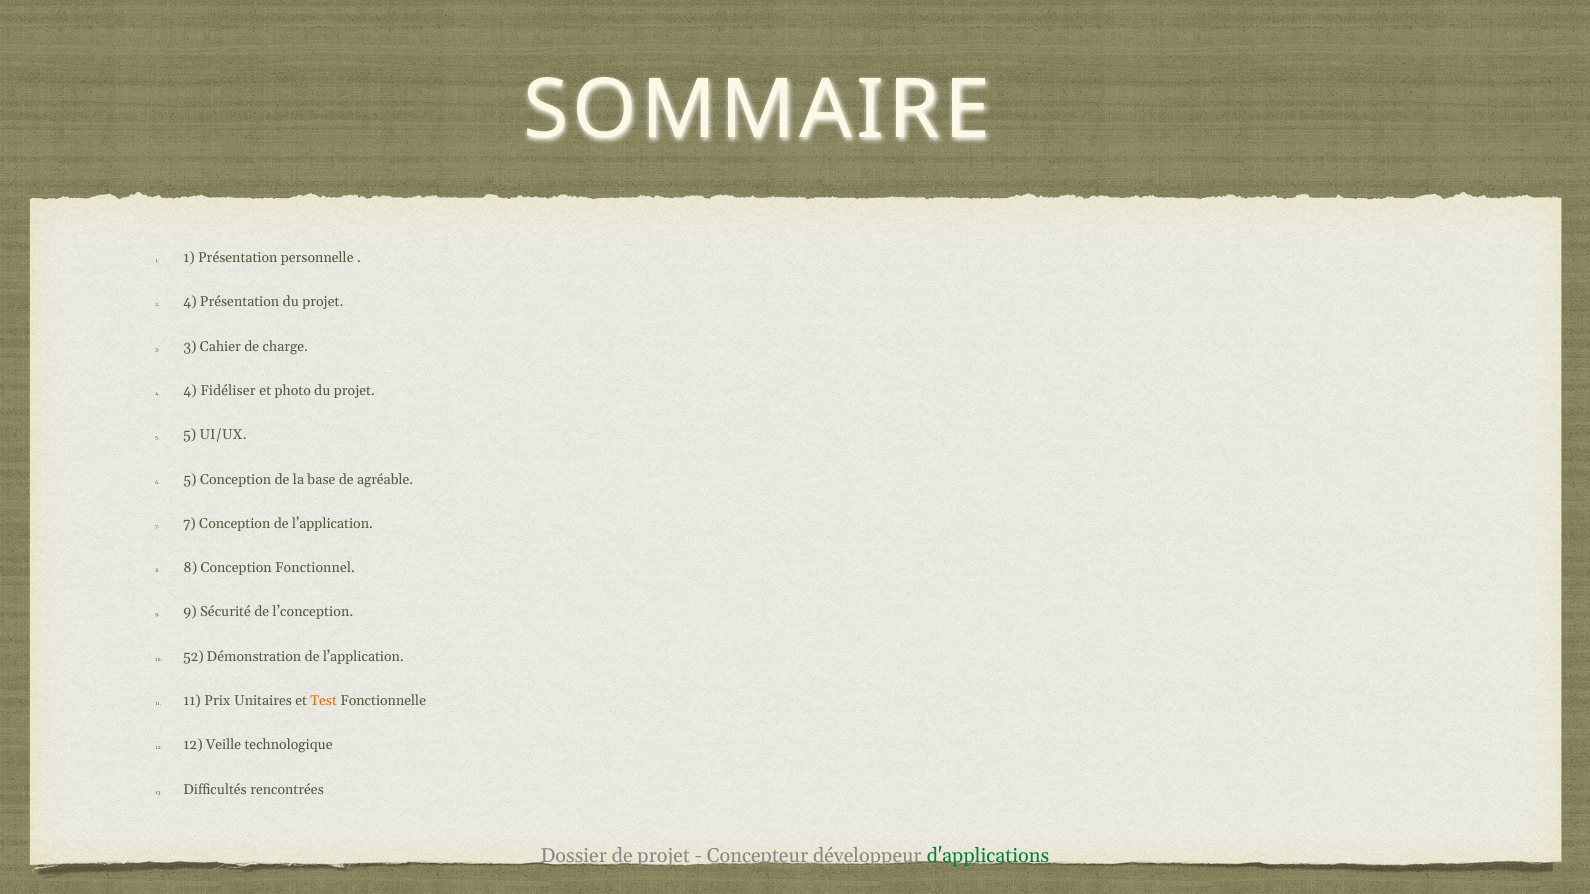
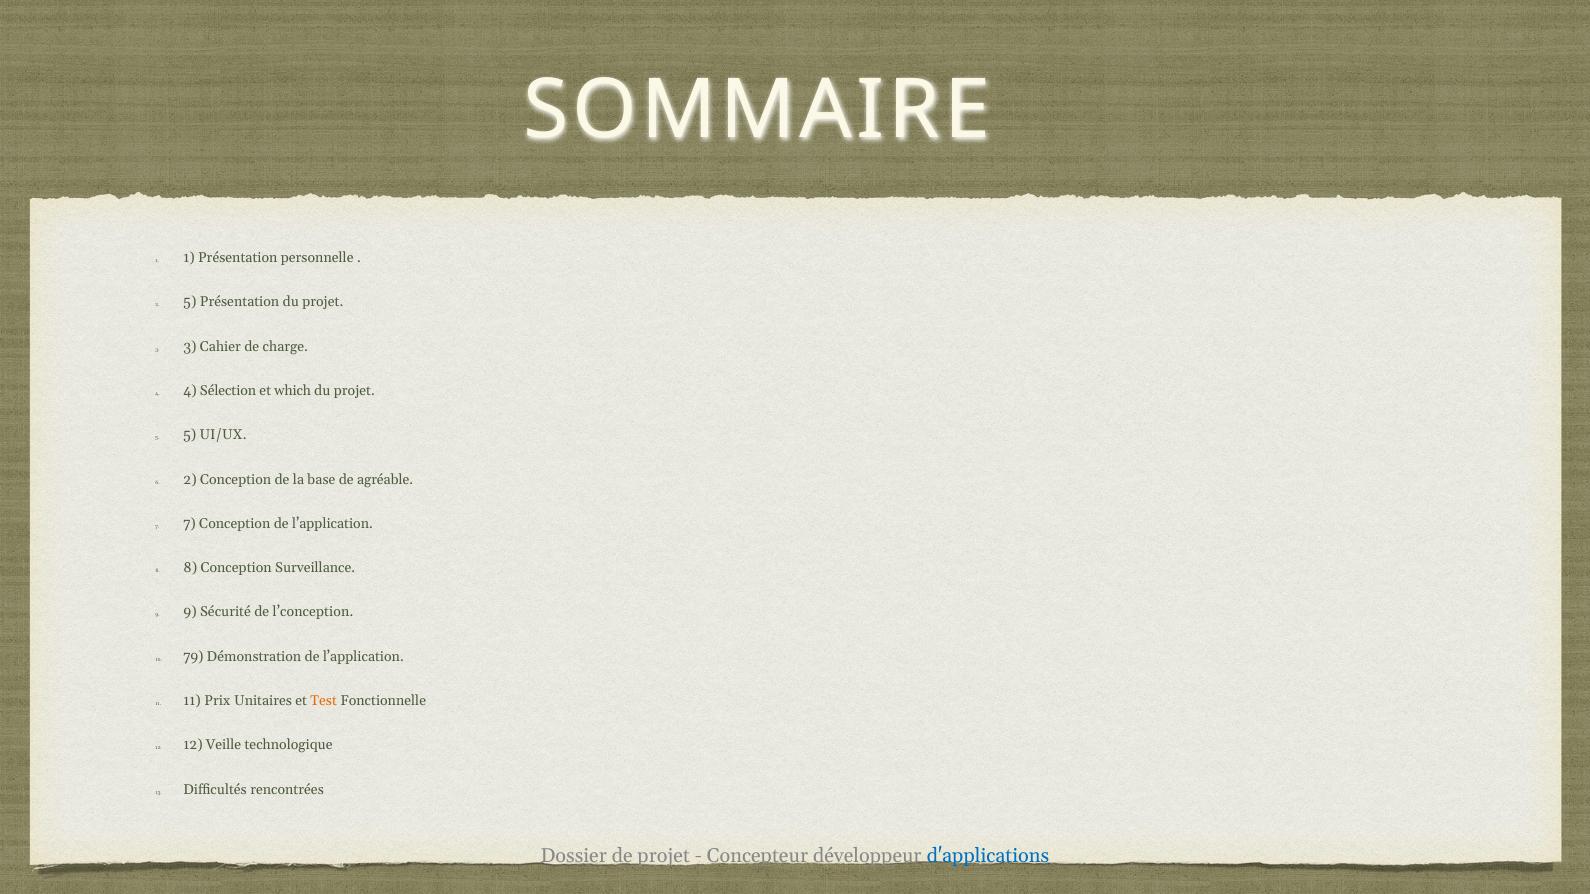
2 4: 4 -> 5
Fidéliser: Fidéliser -> Sélection
photo: photo -> which
6 5: 5 -> 2
Fonctionnel: Fonctionnel -> Surveillance
52: 52 -> 79
d'applications colour: green -> blue
